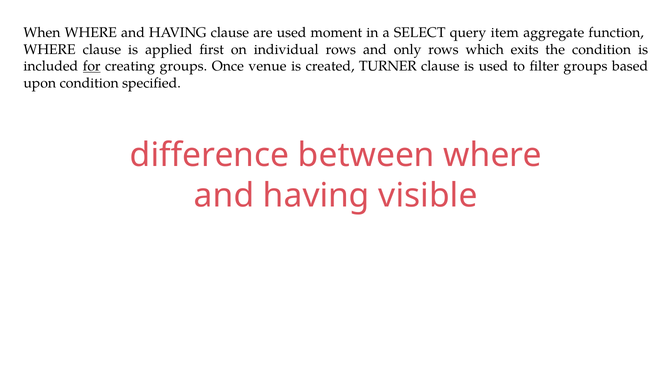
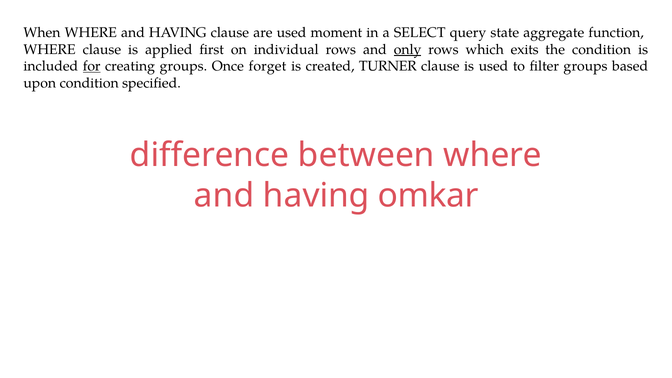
item: item -> state
only underline: none -> present
venue: venue -> forget
visible: visible -> omkar
